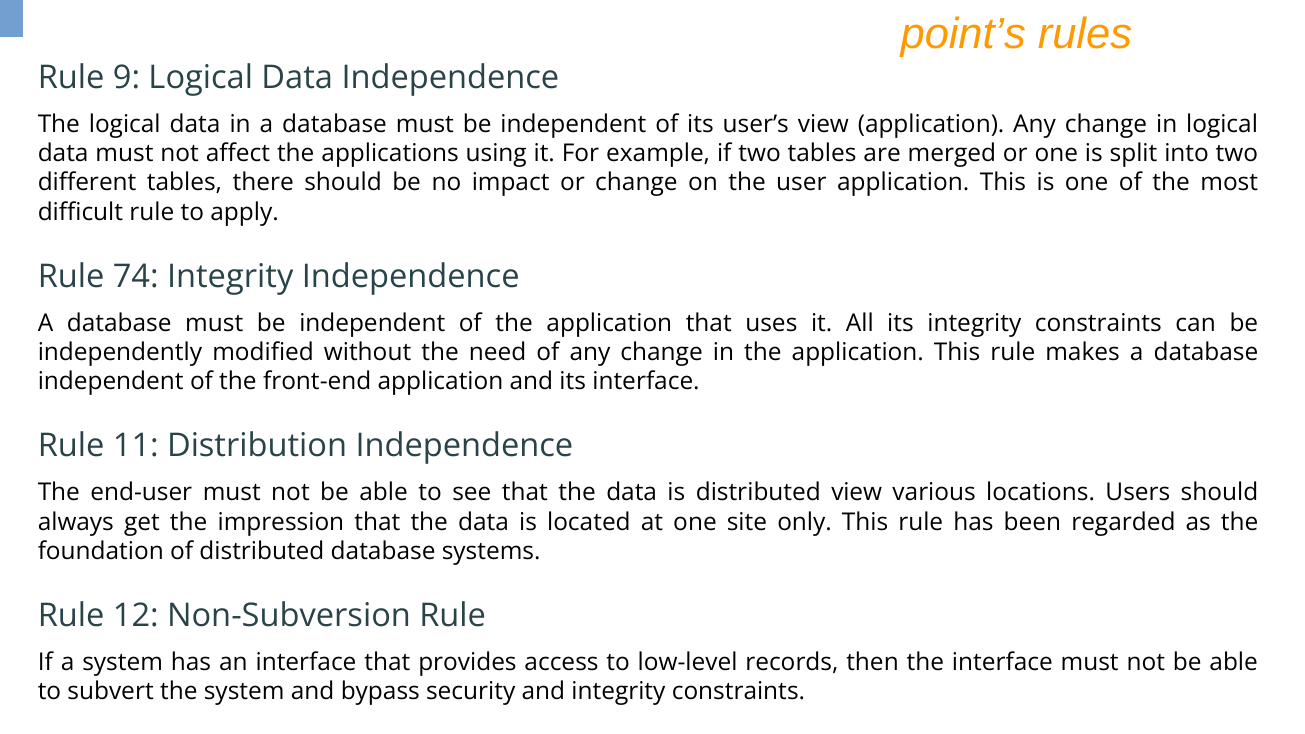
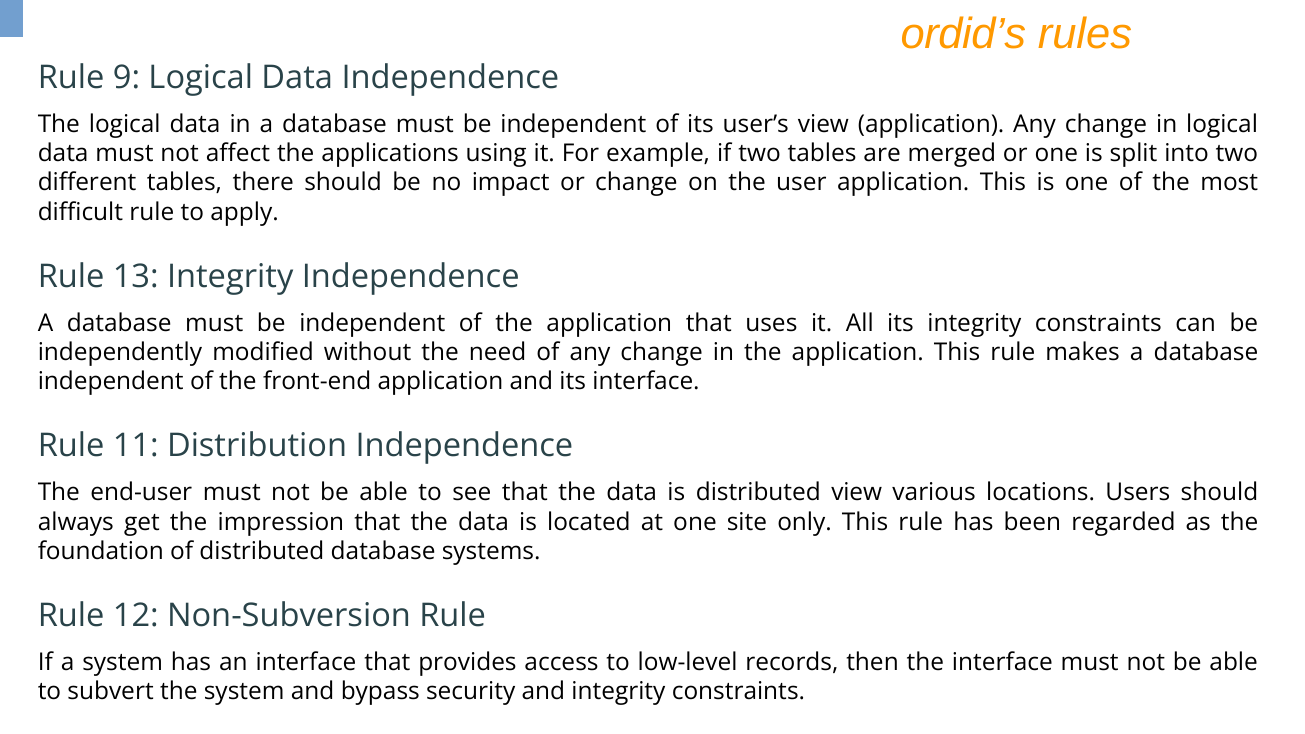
point’s: point’s -> ordid’s
74: 74 -> 13
